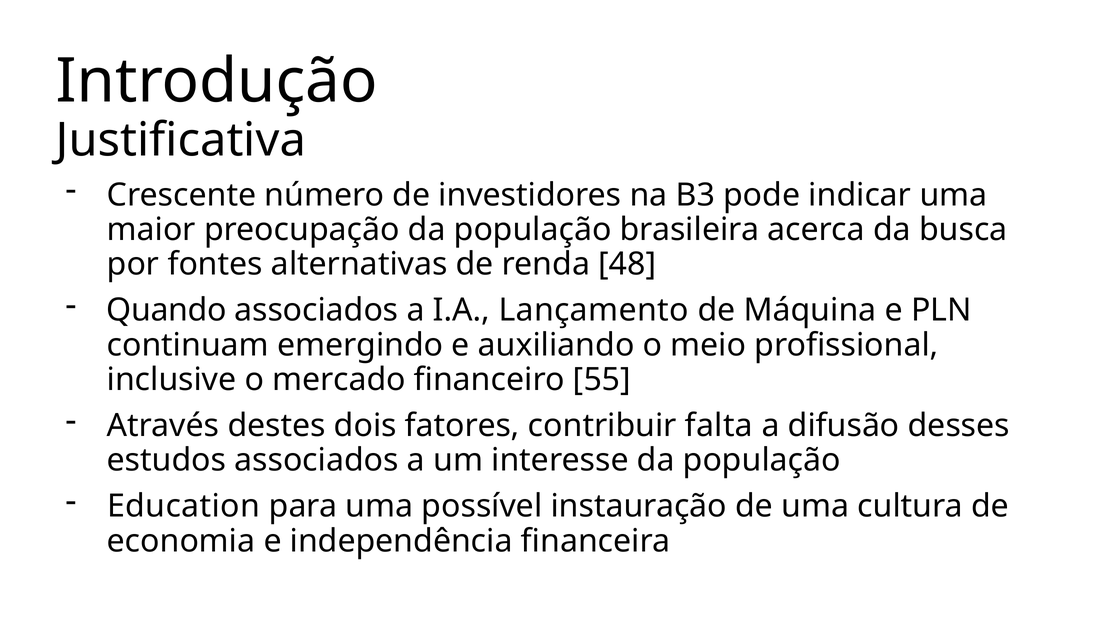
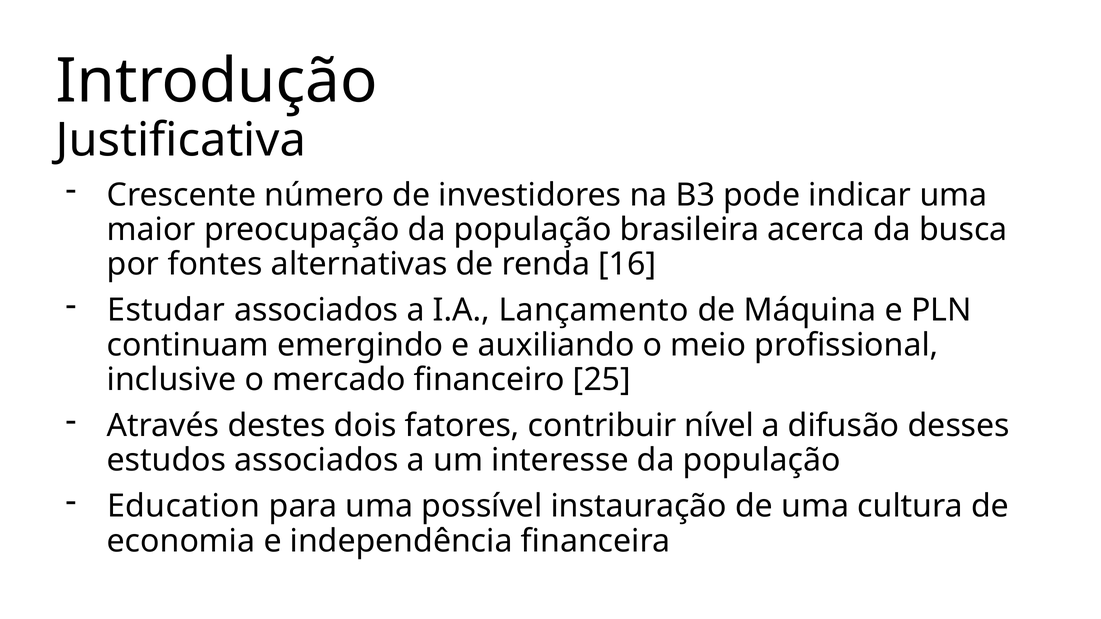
48: 48 -> 16
Quando: Quando -> Estudar
55: 55 -> 25
falta: falta -> nível
